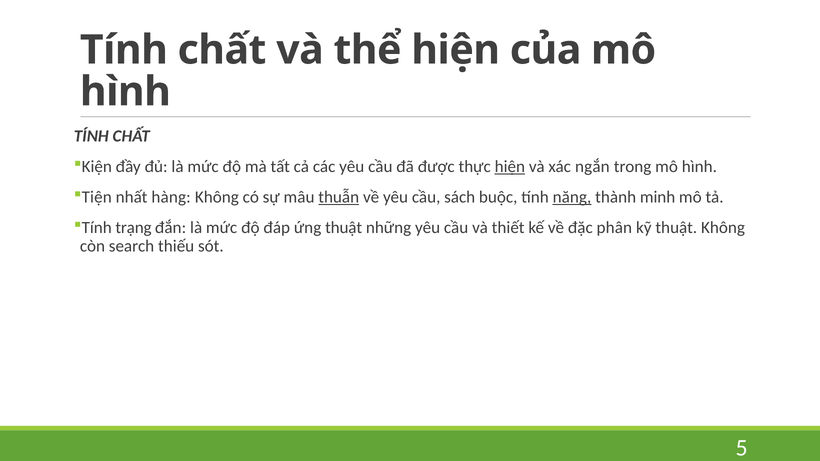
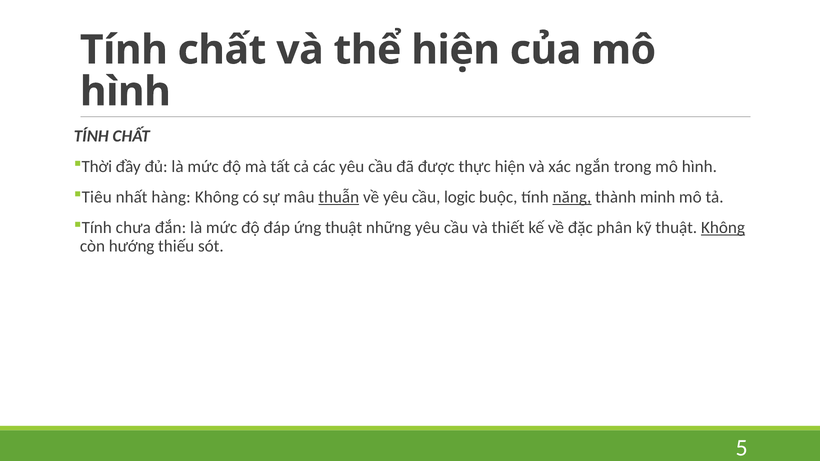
Kiện: Kiện -> Thời
hiện at (510, 167) underline: present -> none
Tiện: Tiện -> Tiêu
sách: sách -> logic
trạng: trạng -> chưa
Không at (723, 228) underline: none -> present
search: search -> hướng
